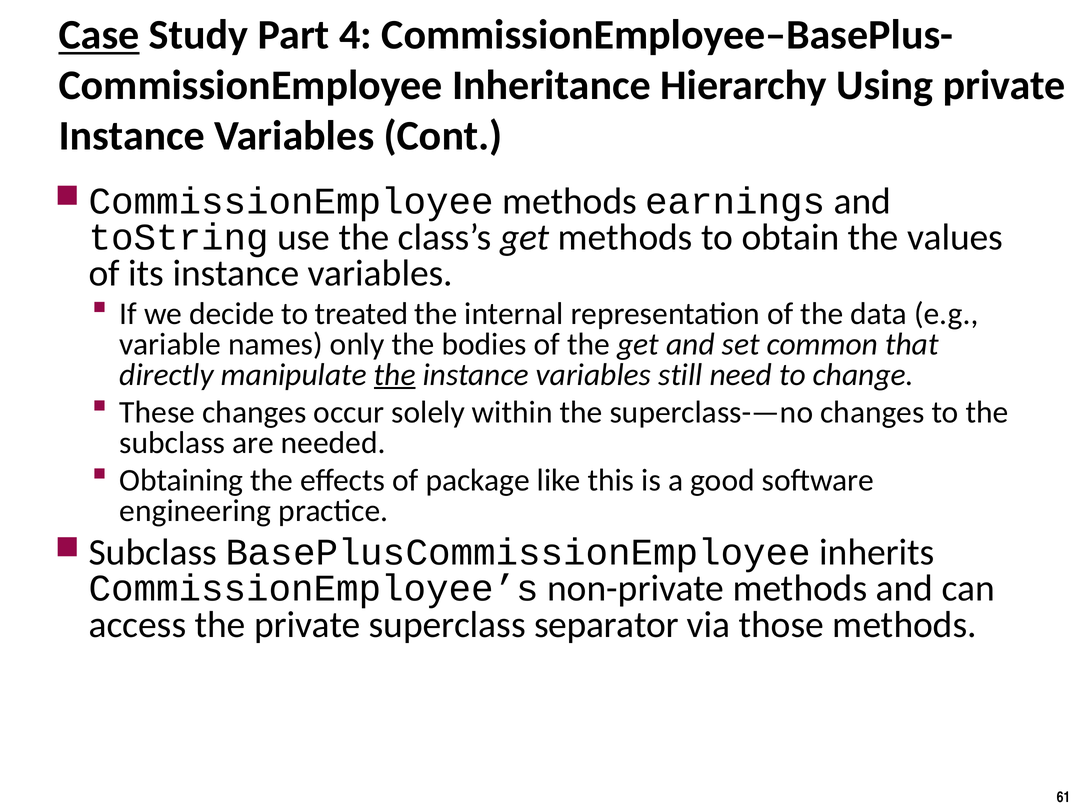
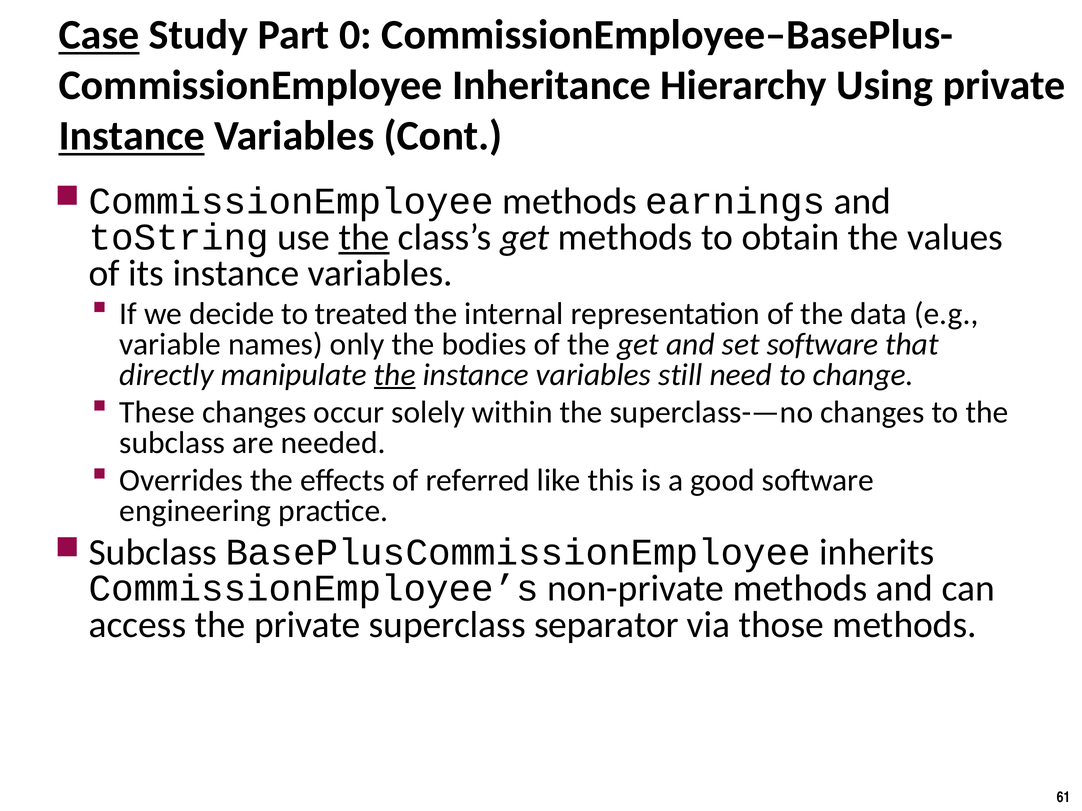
4: 4 -> 0
Instance at (132, 136) underline: none -> present
the at (364, 237) underline: none -> present
set common: common -> software
Obtaining: Obtaining -> Overrides
package: package -> referred
